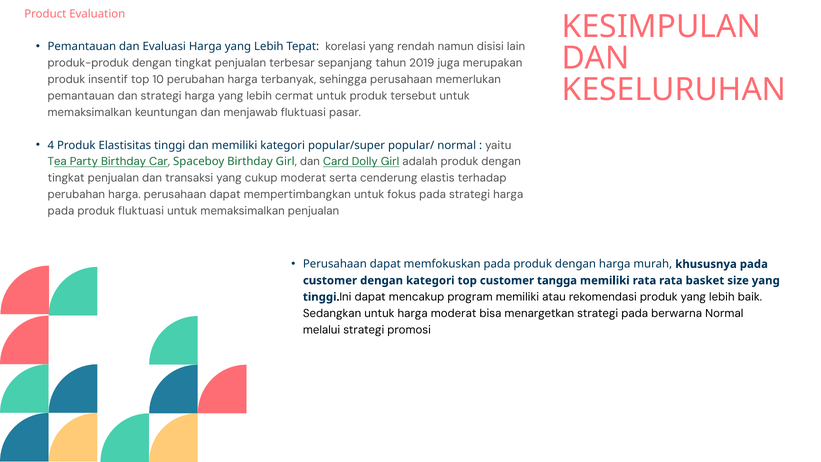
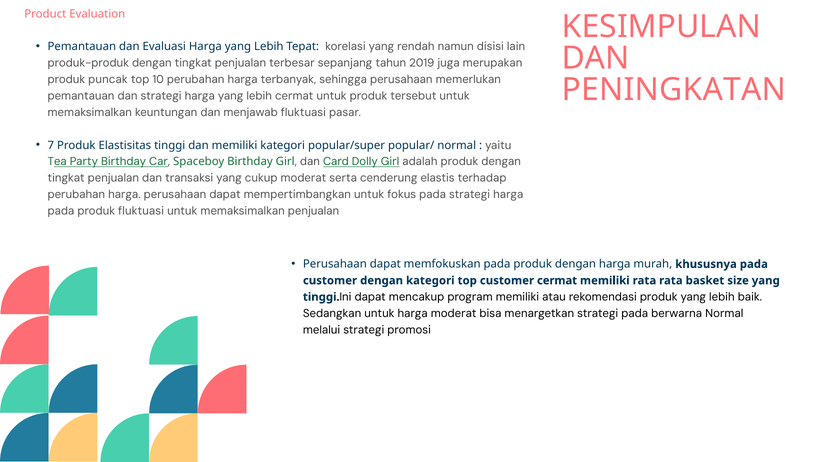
insentif: insentif -> puncak
KESELURUHAN: KESELURUHAN -> PENINGKATAN
4: 4 -> 7
customer tangga: tangga -> cermat
